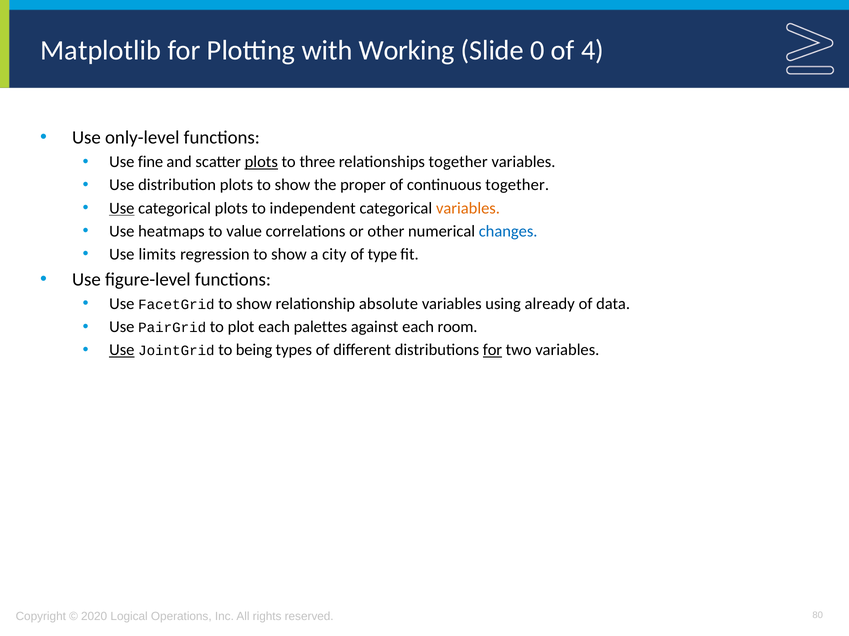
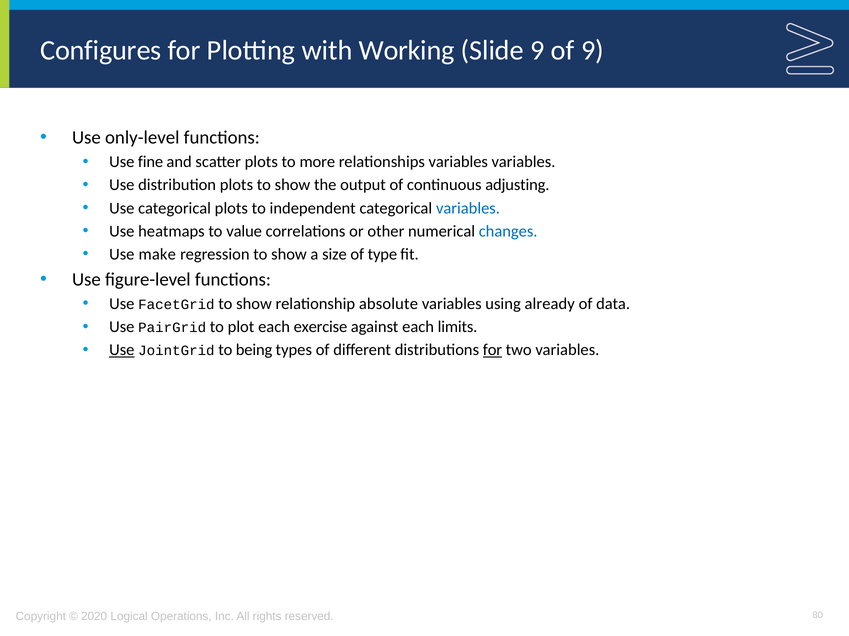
Matplotlib: Matplotlib -> Configures
Slide 0: 0 -> 9
of 4: 4 -> 9
plots at (261, 162) underline: present -> none
three: three -> more
relationships together: together -> variables
proper: proper -> output
continuous together: together -> adjusting
Use at (122, 208) underline: present -> none
variables at (468, 208) colour: orange -> blue
limits: limits -> make
city: city -> size
palettes: palettes -> exercise
room: room -> limits
